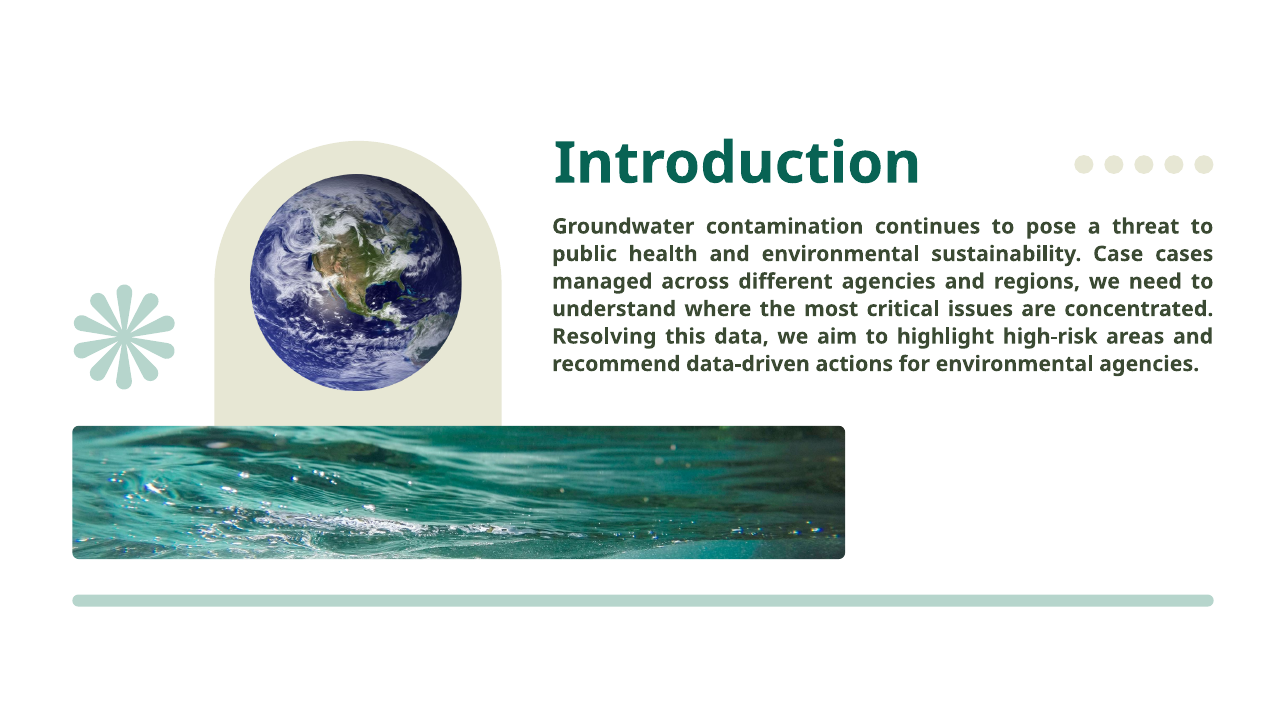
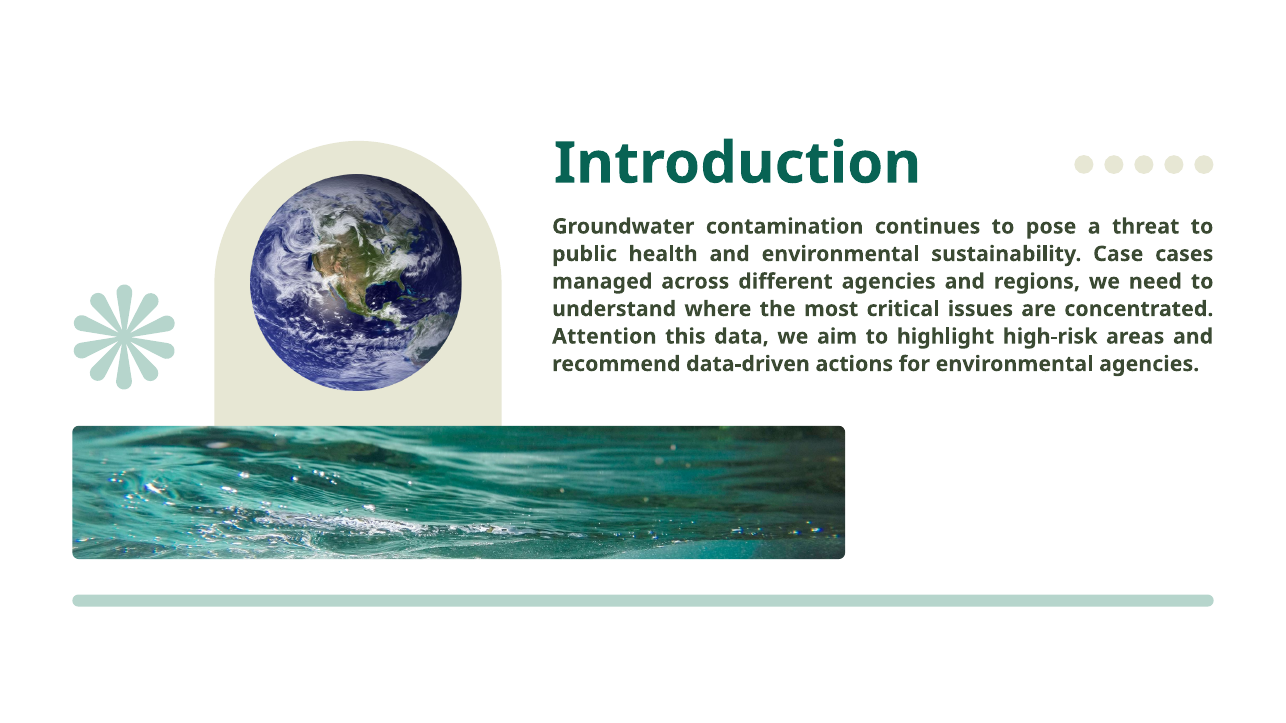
Resolving: Resolving -> Attention
